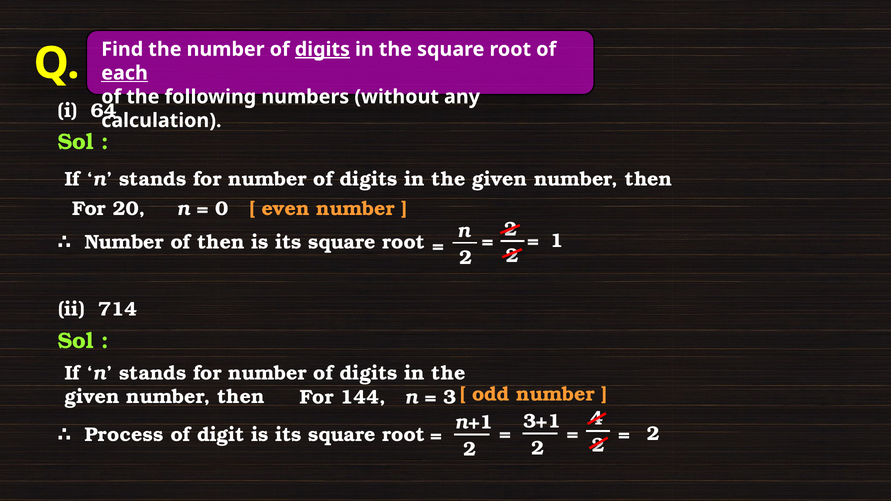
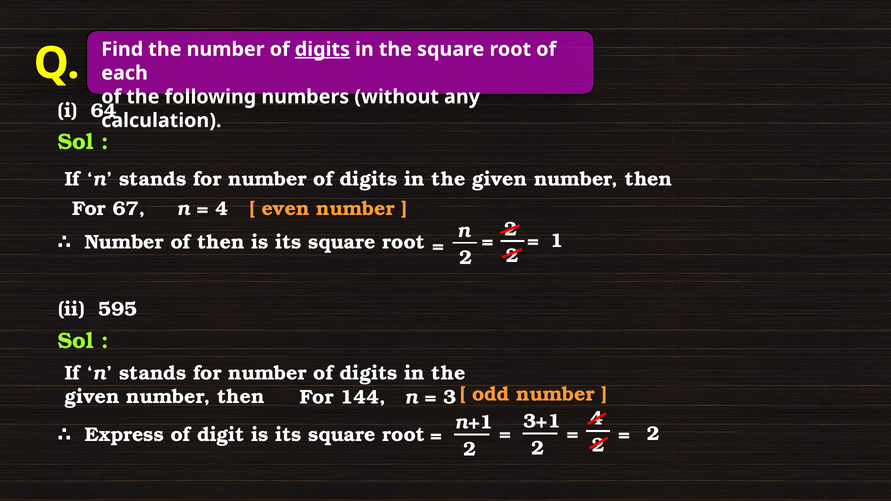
each underline: present -> none
20: 20 -> 67
0 at (222, 209): 0 -> 4
714: 714 -> 595
Process: Process -> Express
